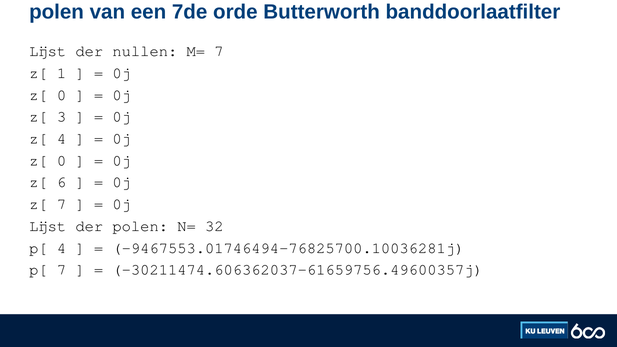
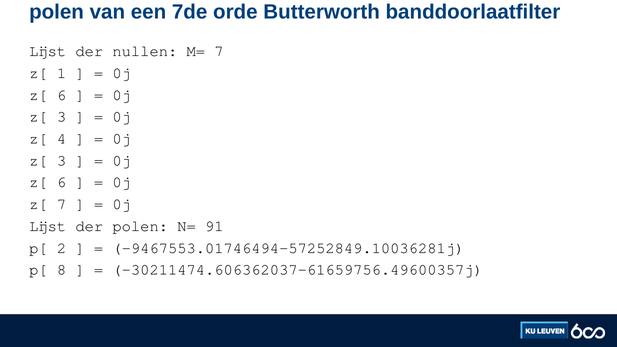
0 at (62, 95): 0 -> 6
0 at (62, 161): 0 -> 3
32: 32 -> 91
p[ 4: 4 -> 2
-9467553.01746494-76825700.10036281j: -9467553.01746494-76825700.10036281j -> -9467553.01746494-57252849.10036281j
p[ 7: 7 -> 8
